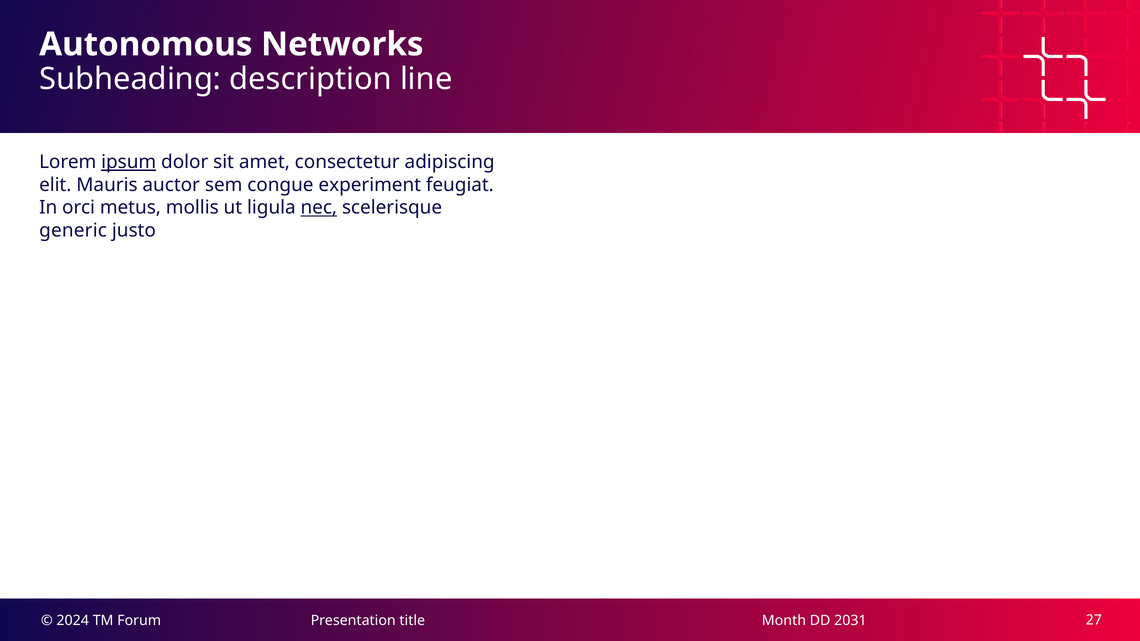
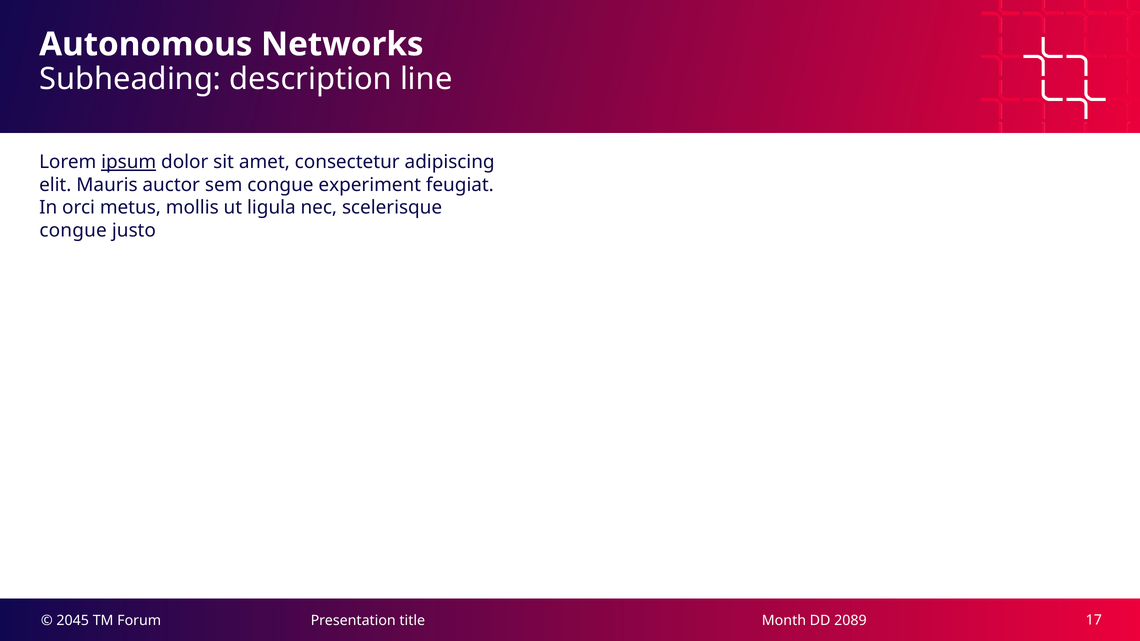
nec underline: present -> none
generic at (73, 231): generic -> congue
2024: 2024 -> 2045
2031: 2031 -> 2089
27: 27 -> 17
